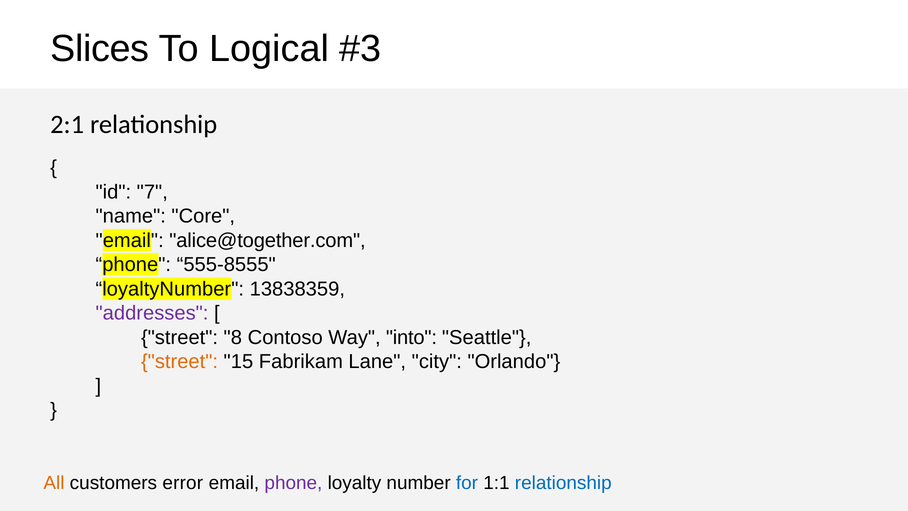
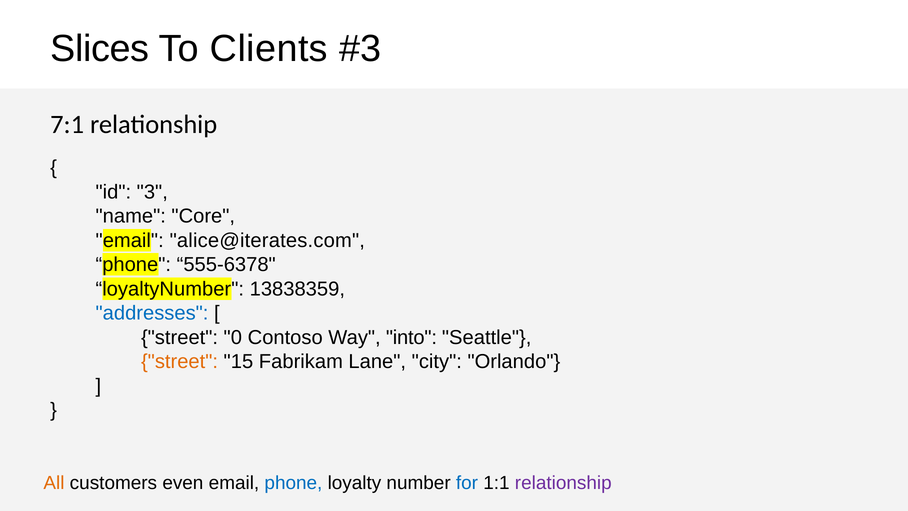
Logical: Logical -> Clients
2:1: 2:1 -> 7:1
7: 7 -> 3
alice@together.com: alice@together.com -> alice@iterates.com
555-8555: 555-8555 -> 555-6378
addresses colour: purple -> blue
8: 8 -> 0
error: error -> even
phone at (293, 483) colour: purple -> blue
relationship at (563, 483) colour: blue -> purple
